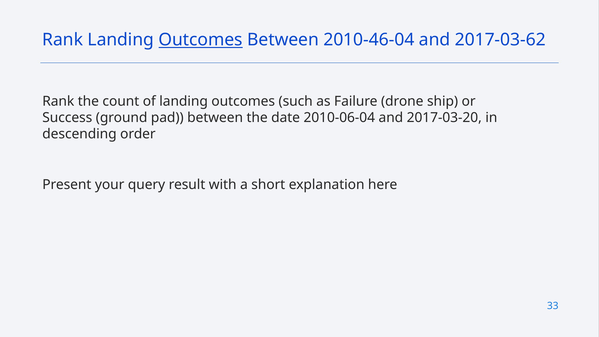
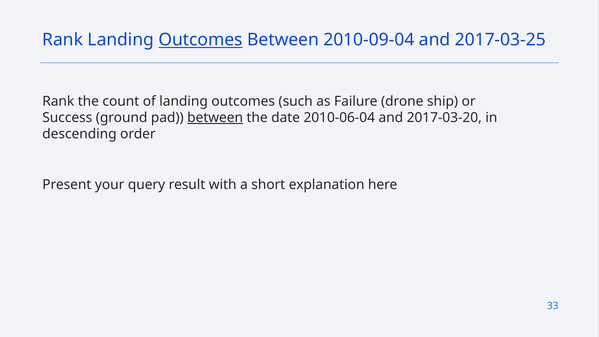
2010-46-04: 2010-46-04 -> 2010-09-04
2017-03-62: 2017-03-62 -> 2017-03-25
between at (215, 118) underline: none -> present
